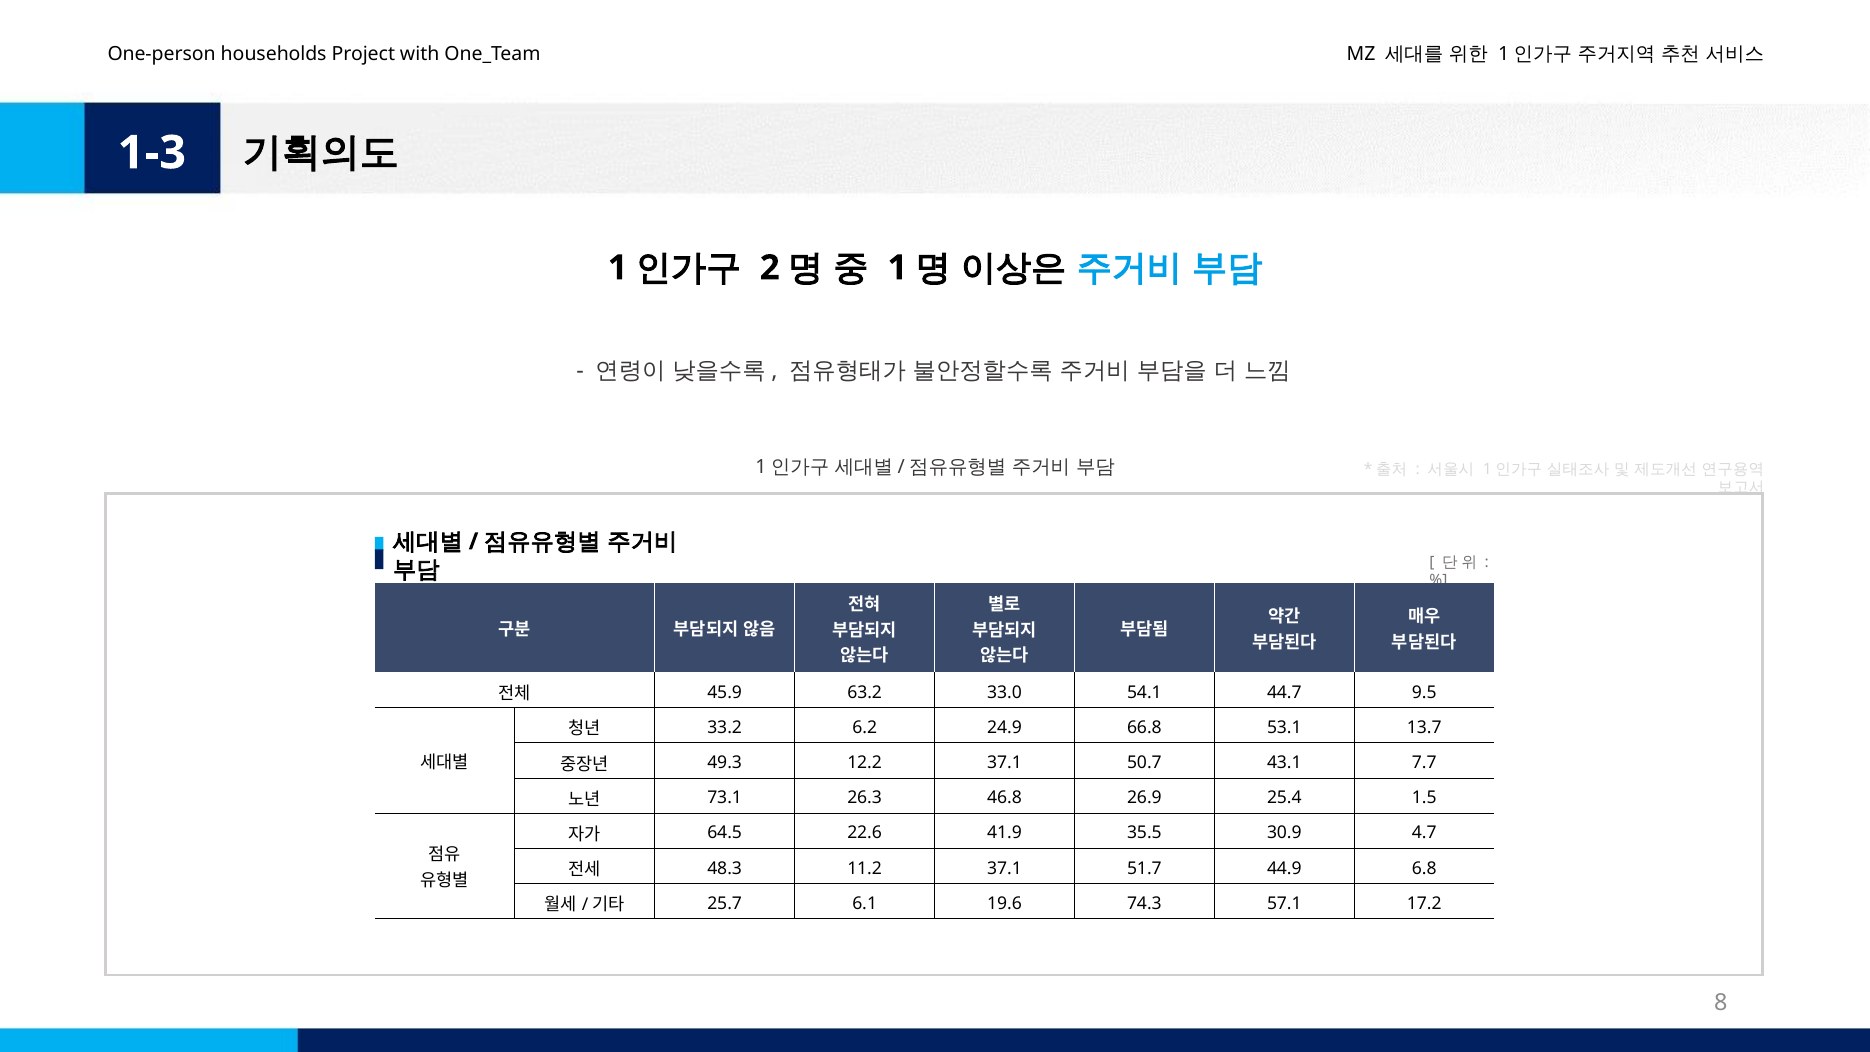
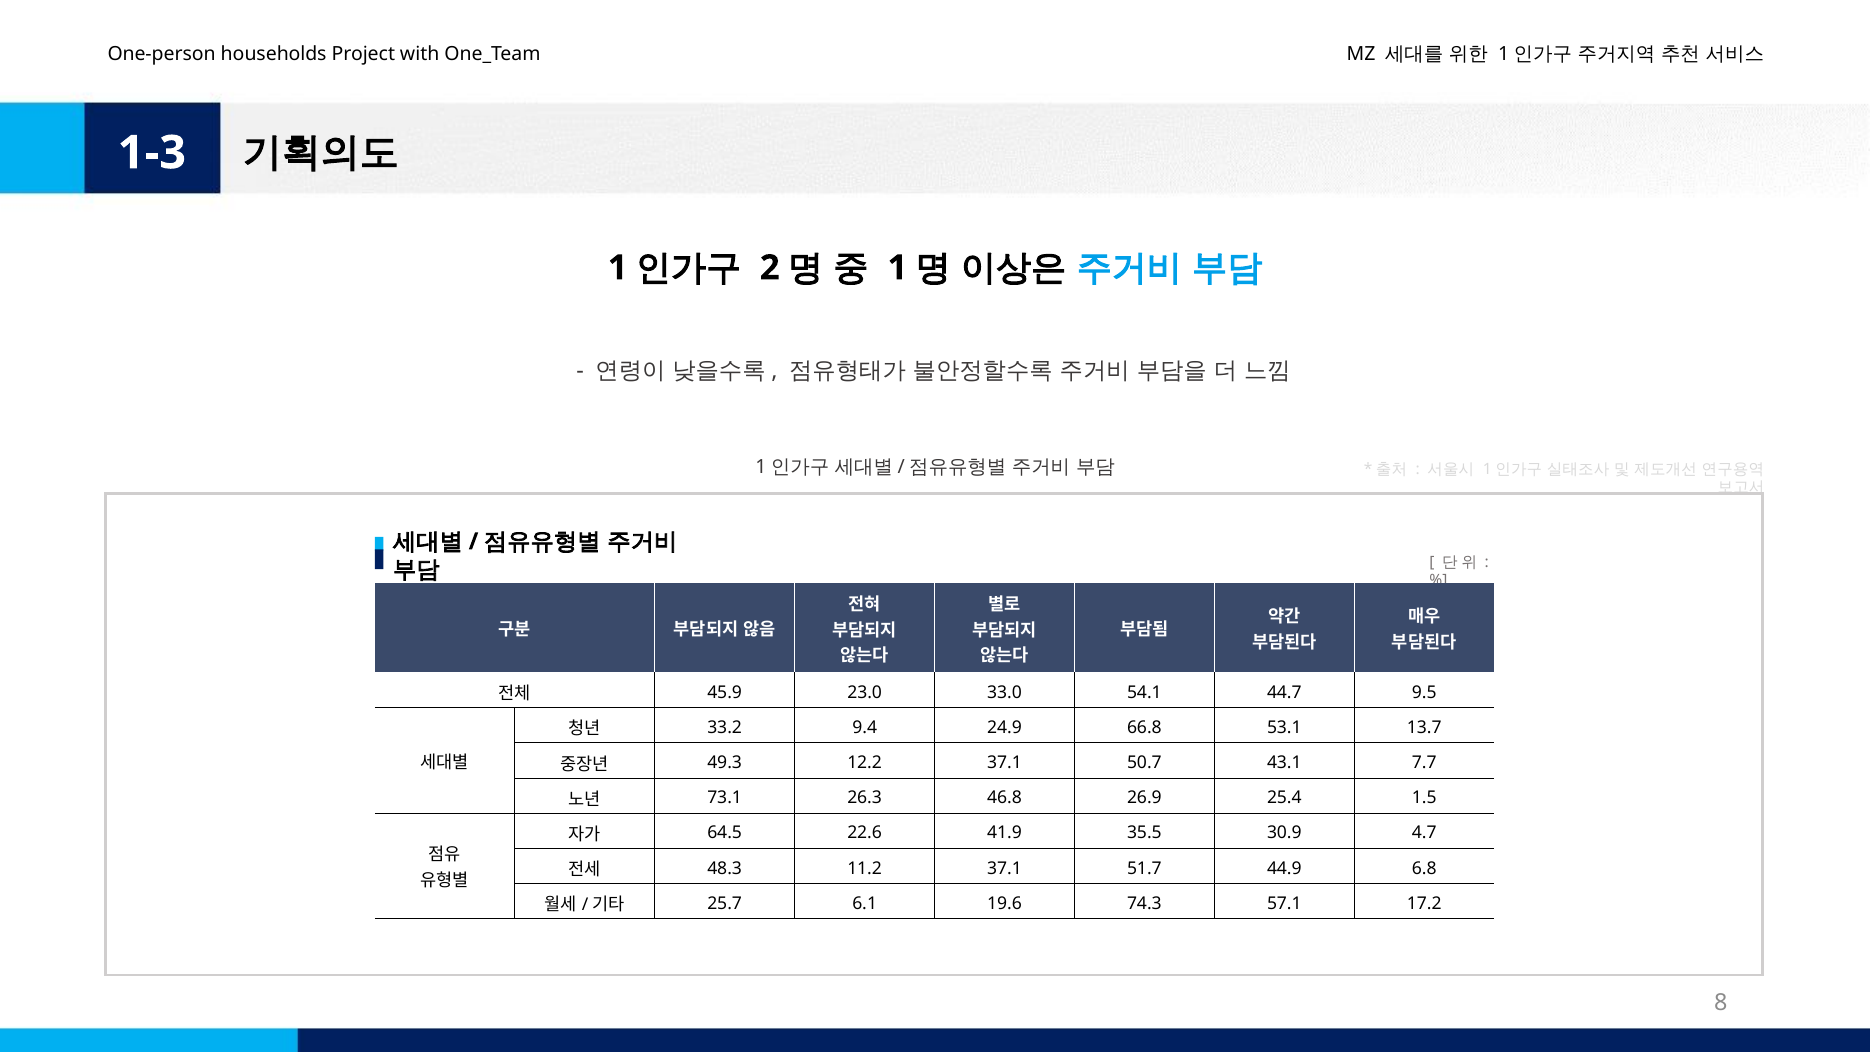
63.2: 63.2 -> 23.0
6.2: 6.2 -> 9.4
